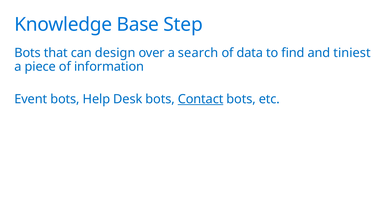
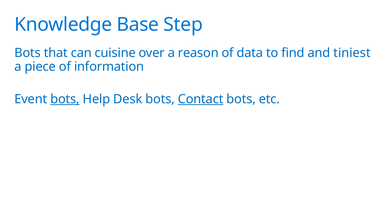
design: design -> cuisine
search: search -> reason
bots at (65, 99) underline: none -> present
